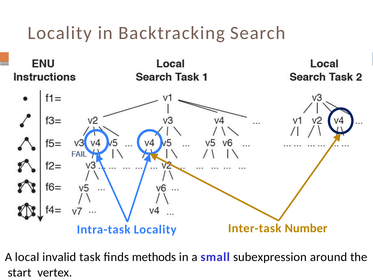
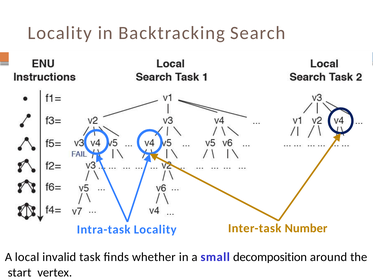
methods: methods -> whether
subexpression: subexpression -> decomposition
